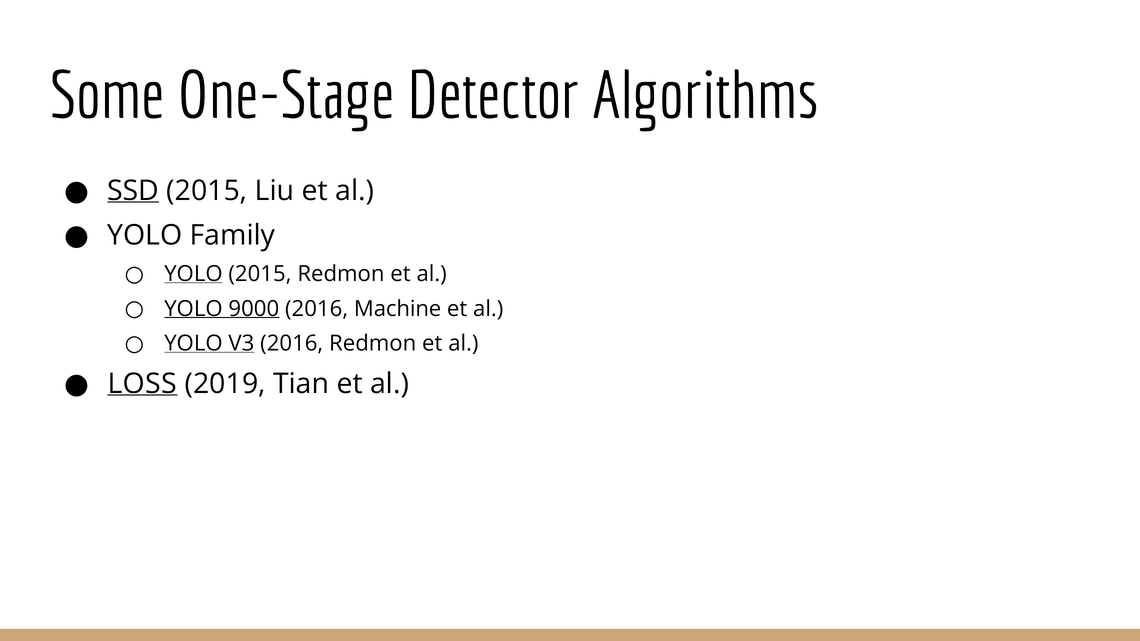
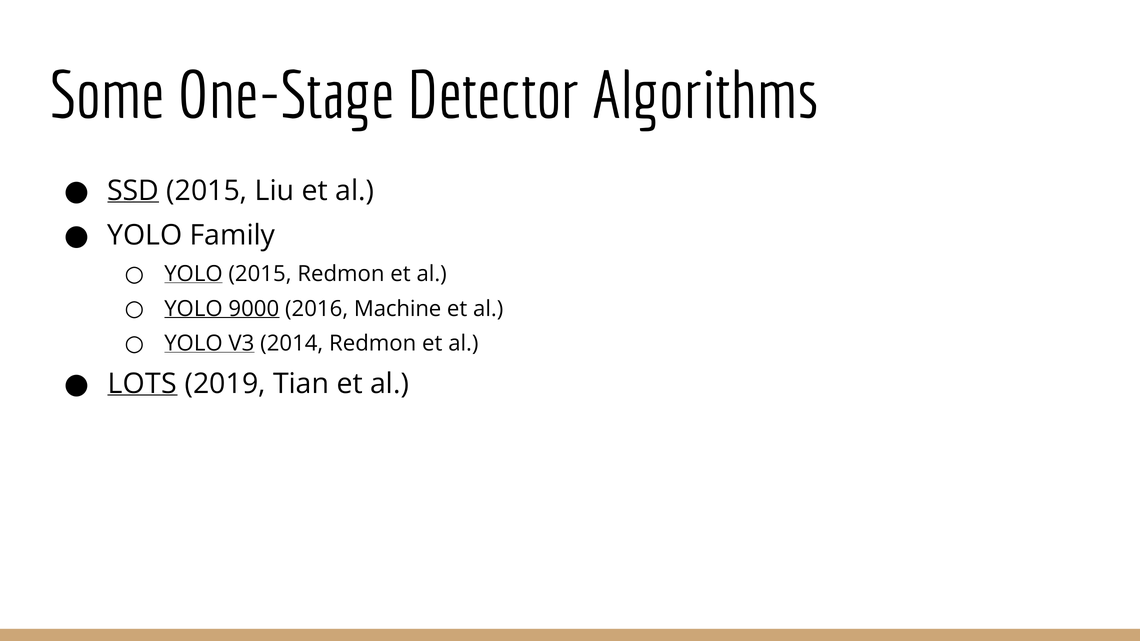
V3 2016: 2016 -> 2014
LOSS: LOSS -> LOTS
